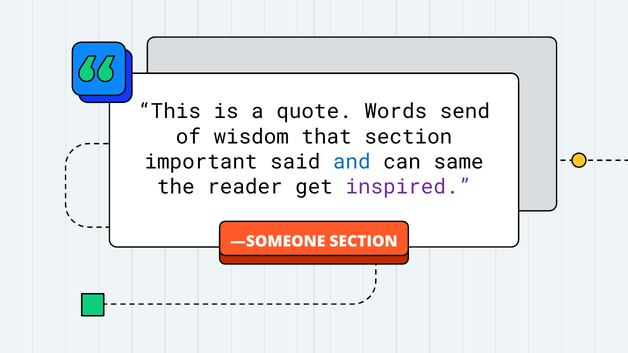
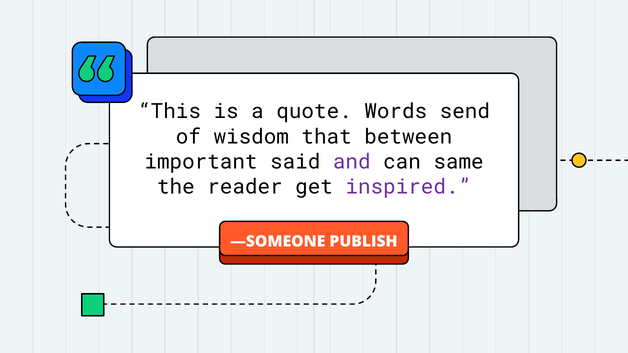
that section: section -> between
and colour: blue -> purple
—SOMEONE SECTION: SECTION -> PUBLISH
